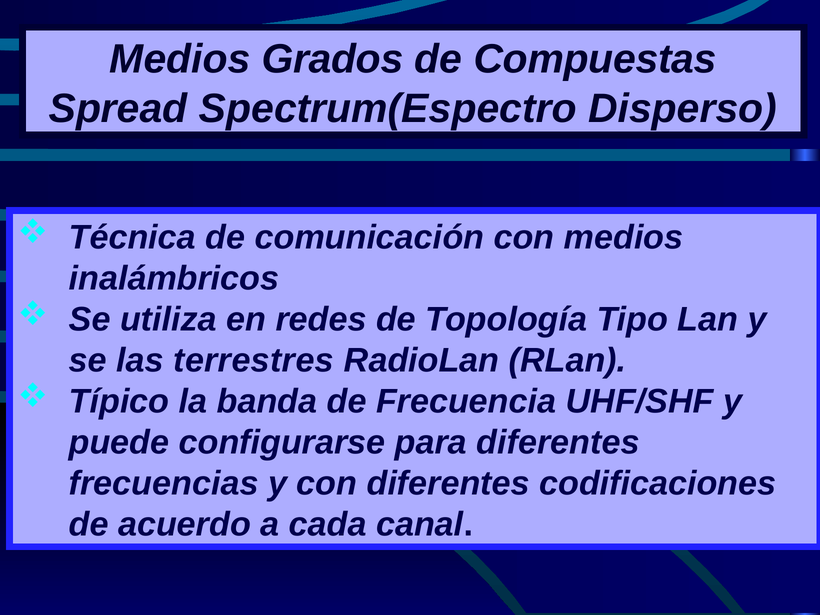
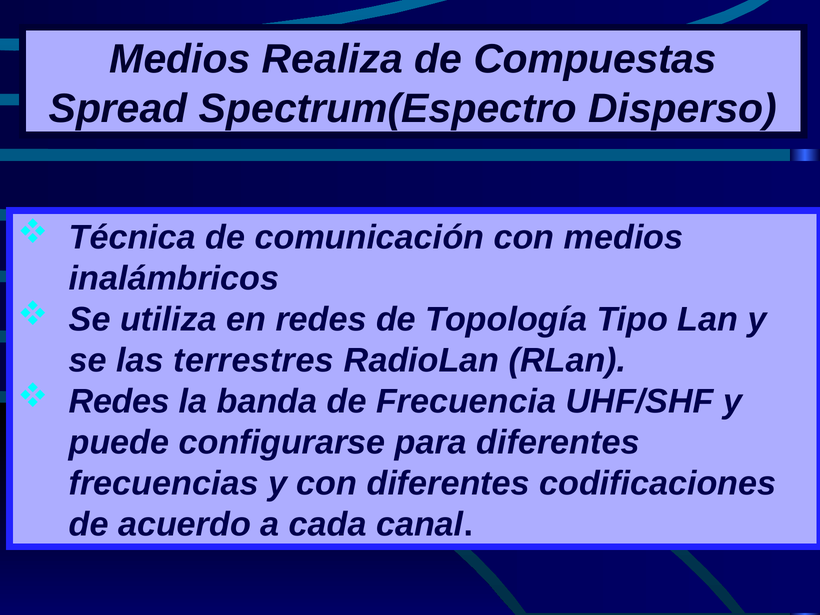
Grados: Grados -> Realiza
Típico at (119, 402): Típico -> Redes
